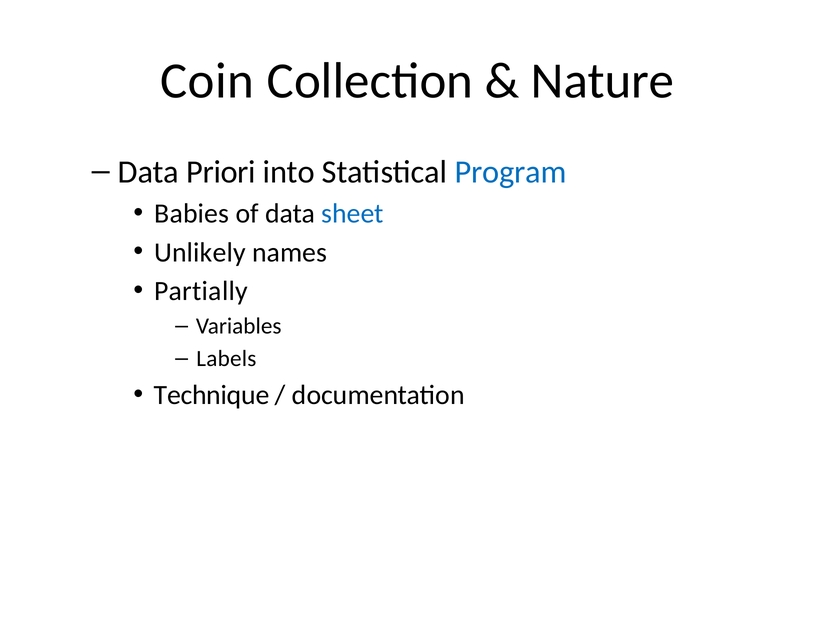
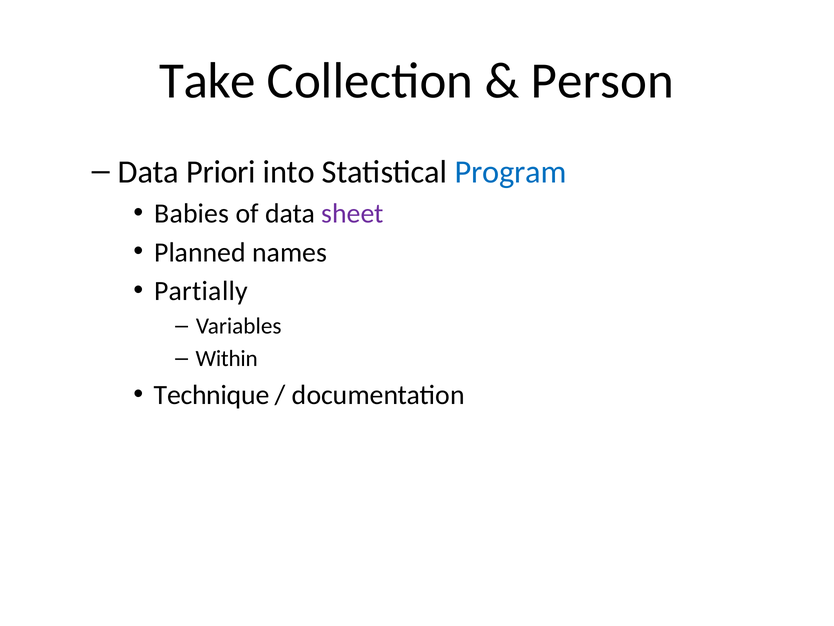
Coin: Coin -> Take
Nature: Nature -> Person
sheet colour: blue -> purple
Unlikely: Unlikely -> Planned
Labels: Labels -> Within
